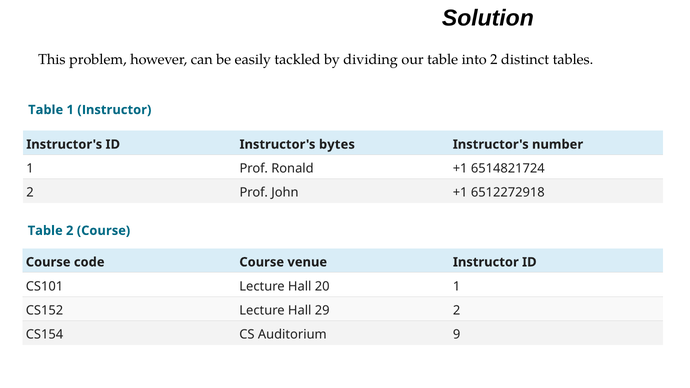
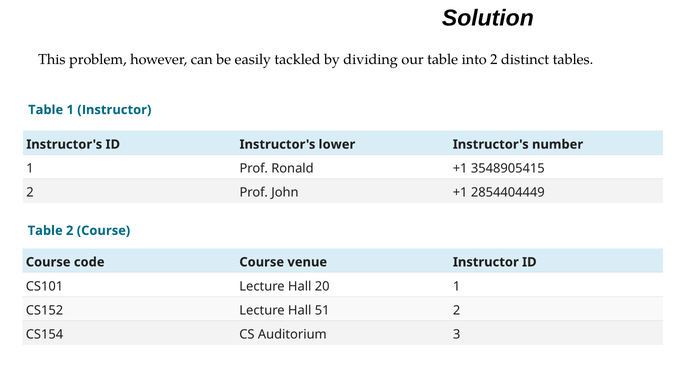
bytes: bytes -> lower
6514821724: 6514821724 -> 3548905415
6512272918: 6512272918 -> 2854404449
29: 29 -> 51
9: 9 -> 3
